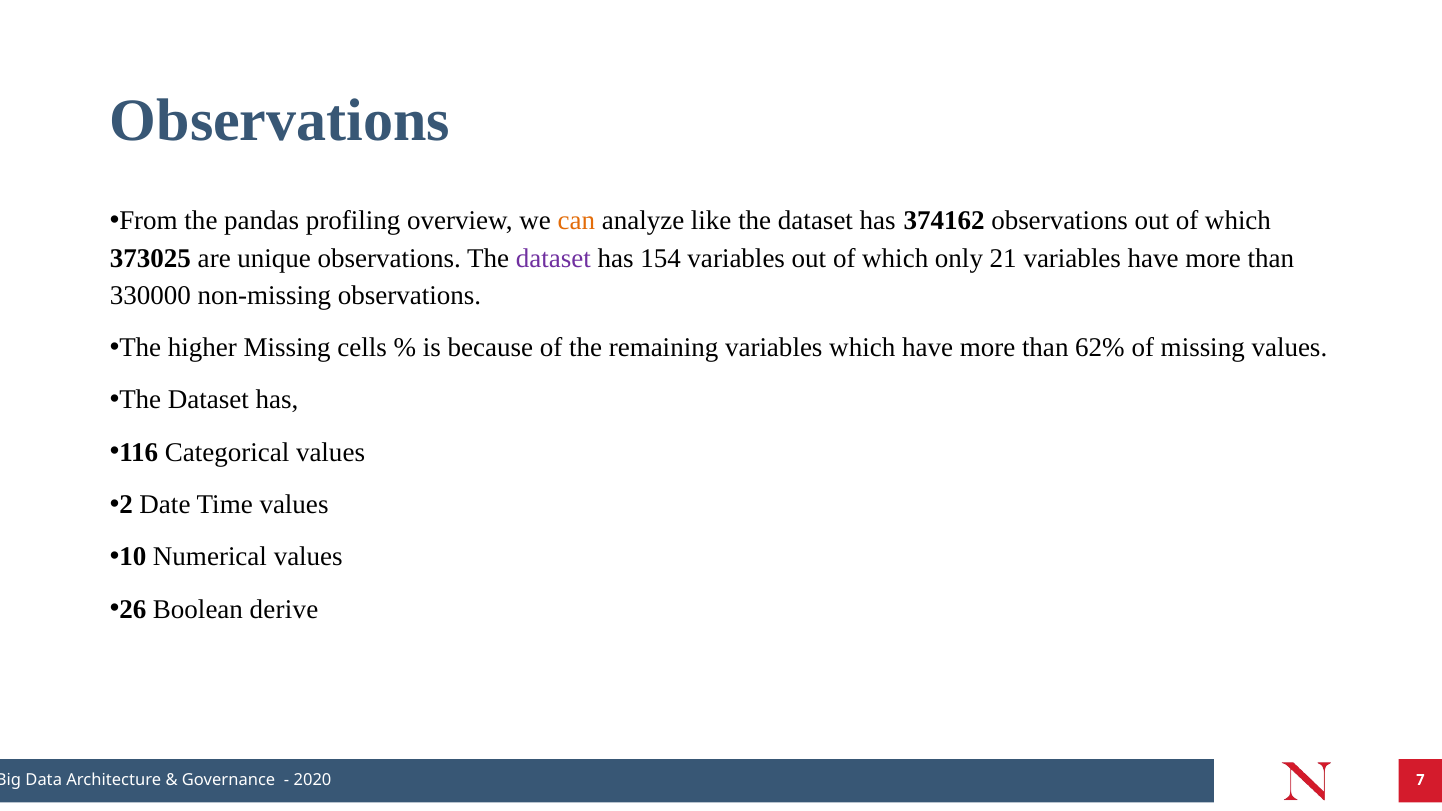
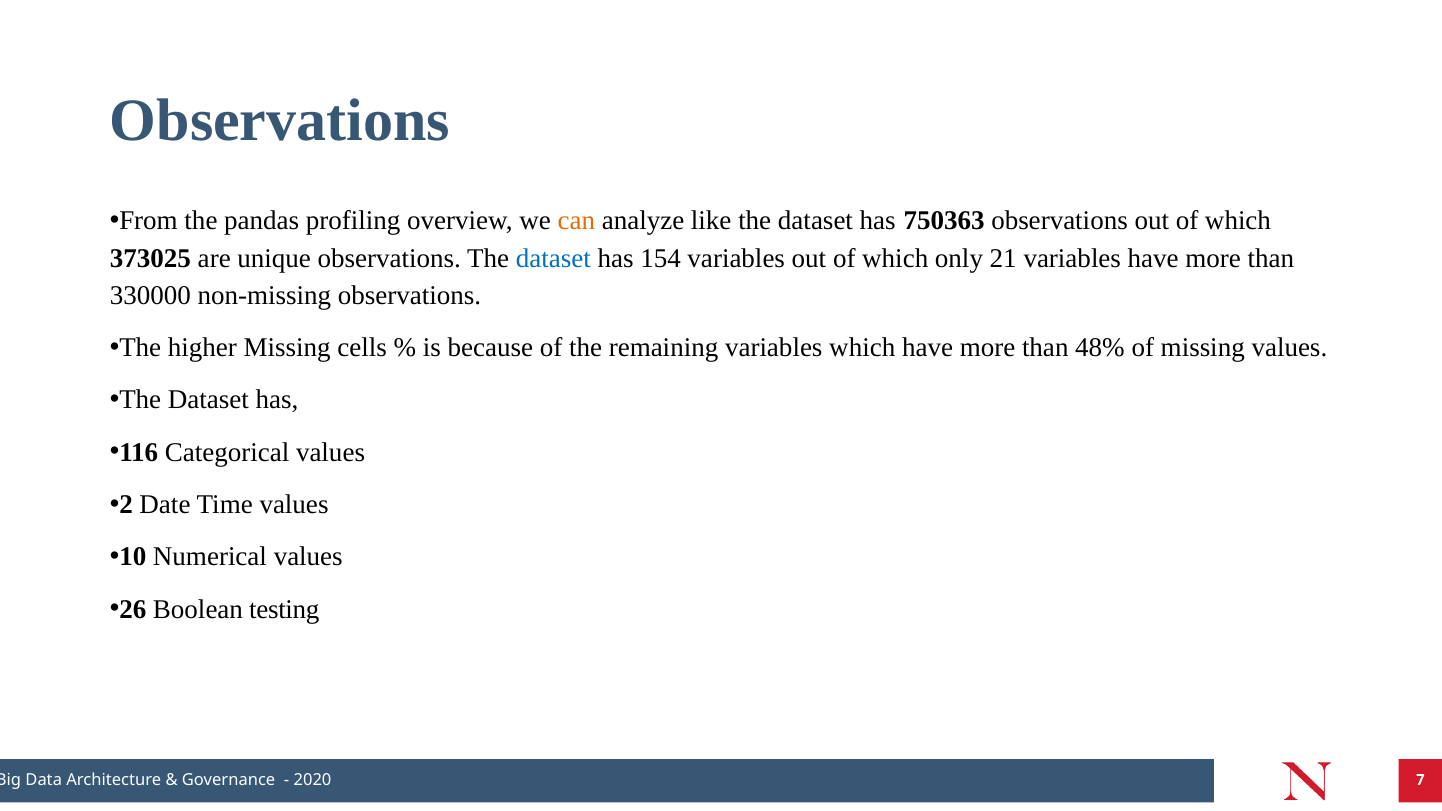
374162: 374162 -> 750363
dataset at (553, 258) colour: purple -> blue
62%: 62% -> 48%
derive: derive -> testing
